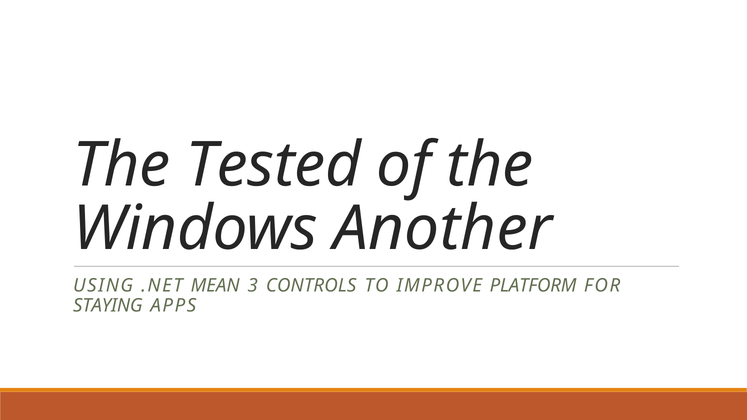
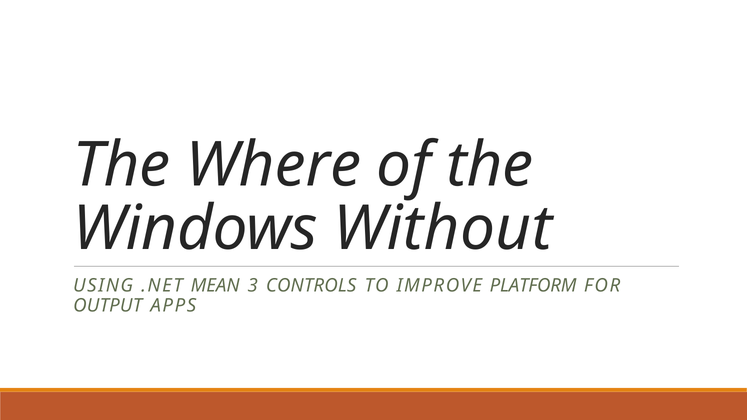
Tested: Tested -> Where
Another: Another -> Without
STAYING: STAYING -> OUTPUT
